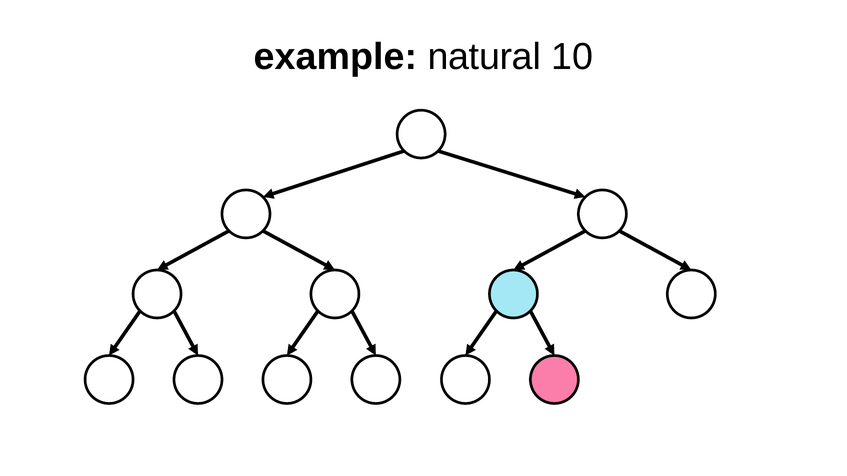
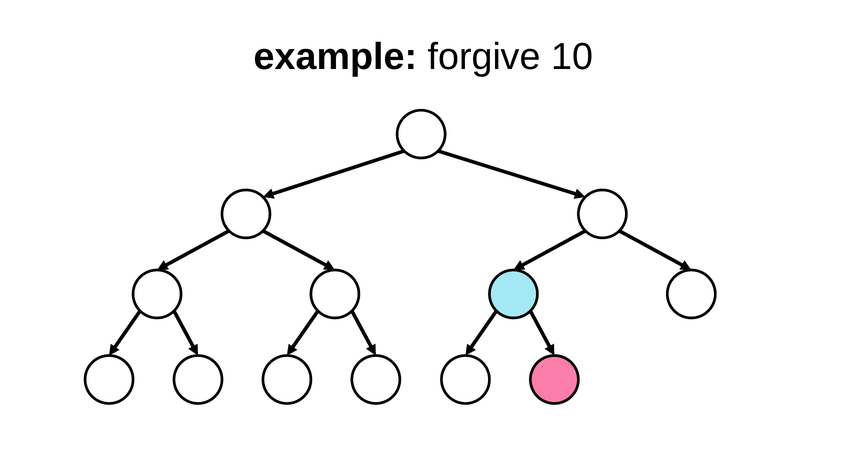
natural: natural -> forgive
